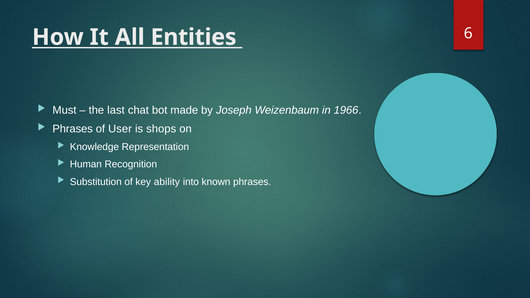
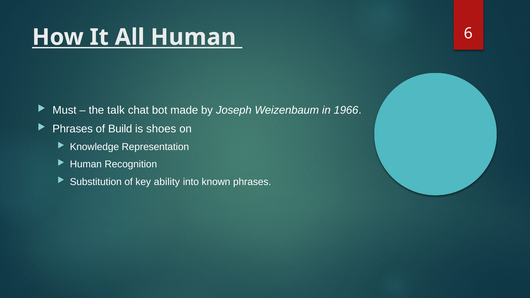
All Entities: Entities -> Human
last: last -> talk
User: User -> Build
shops: shops -> shoes
